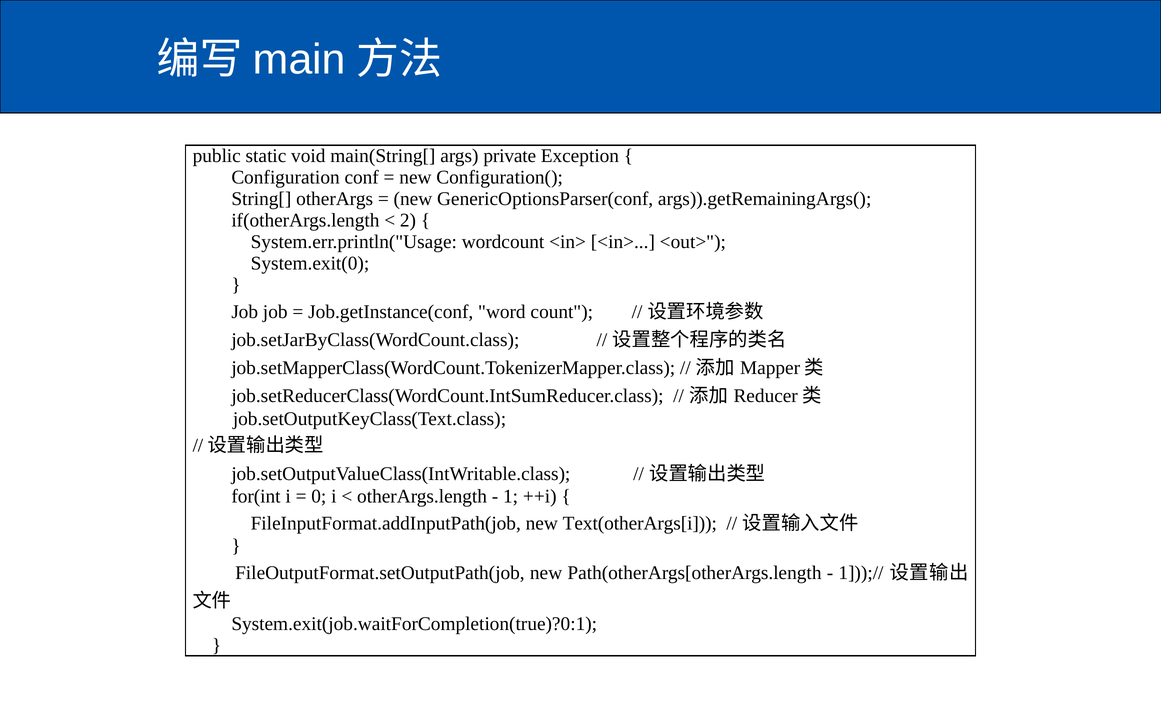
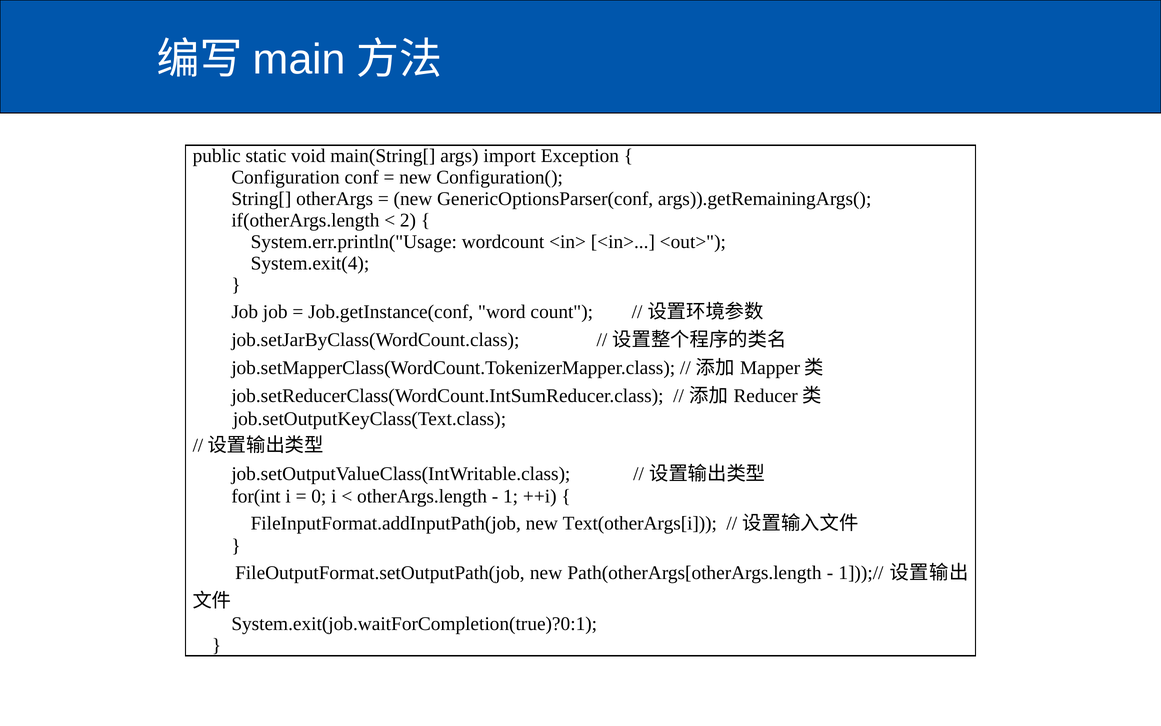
private: private -> import
System.exit(0: System.exit(0 -> System.exit(4
